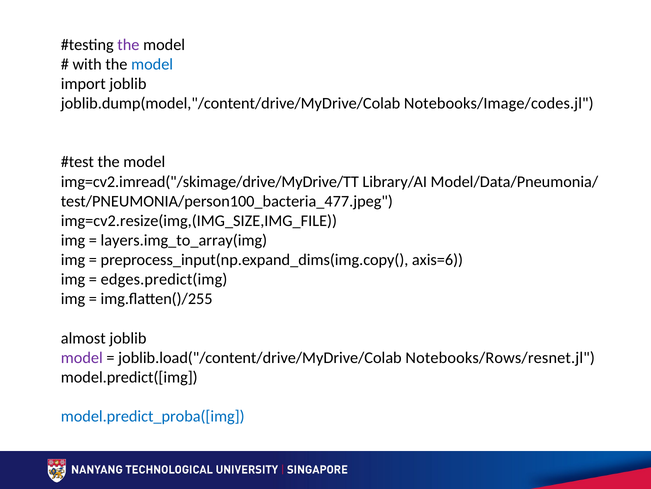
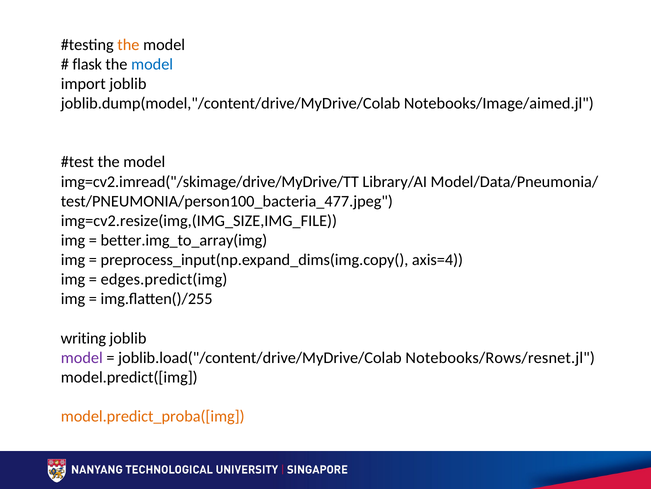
the at (128, 45) colour: purple -> orange
with: with -> flask
Notebooks/Image/codes.jl: Notebooks/Image/codes.jl -> Notebooks/Image/aimed.jl
layers.img_to_array(img: layers.img_to_array(img -> better.img_to_array(img
axis=6: axis=6 -> axis=4
almost: almost -> writing
model.predict_proba([img colour: blue -> orange
